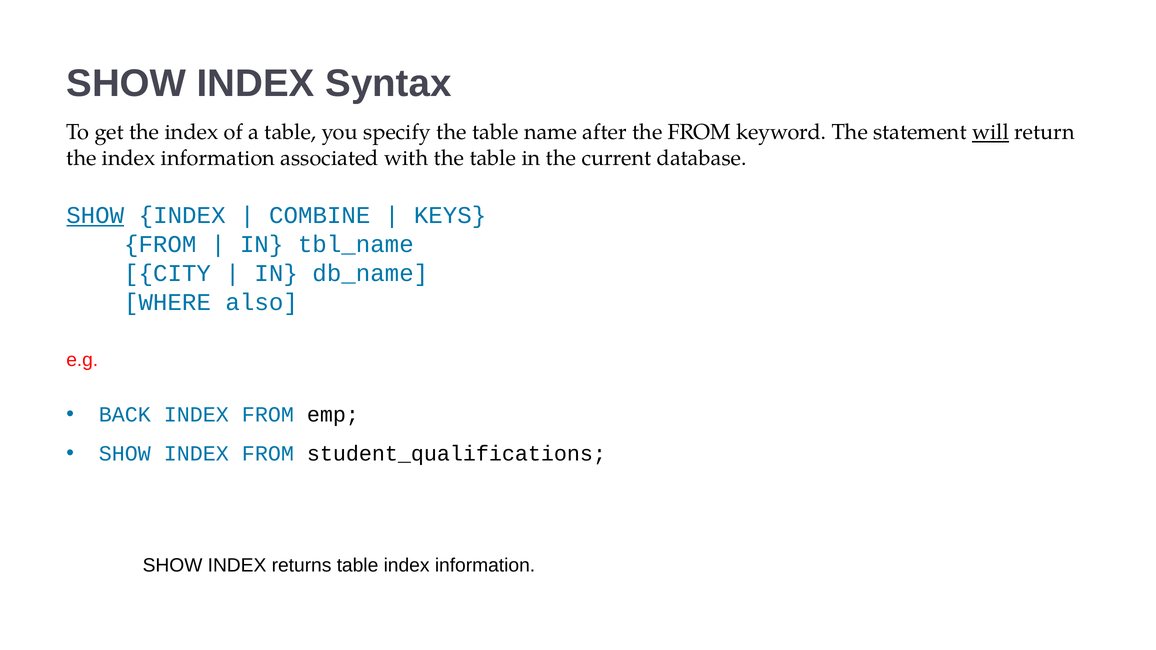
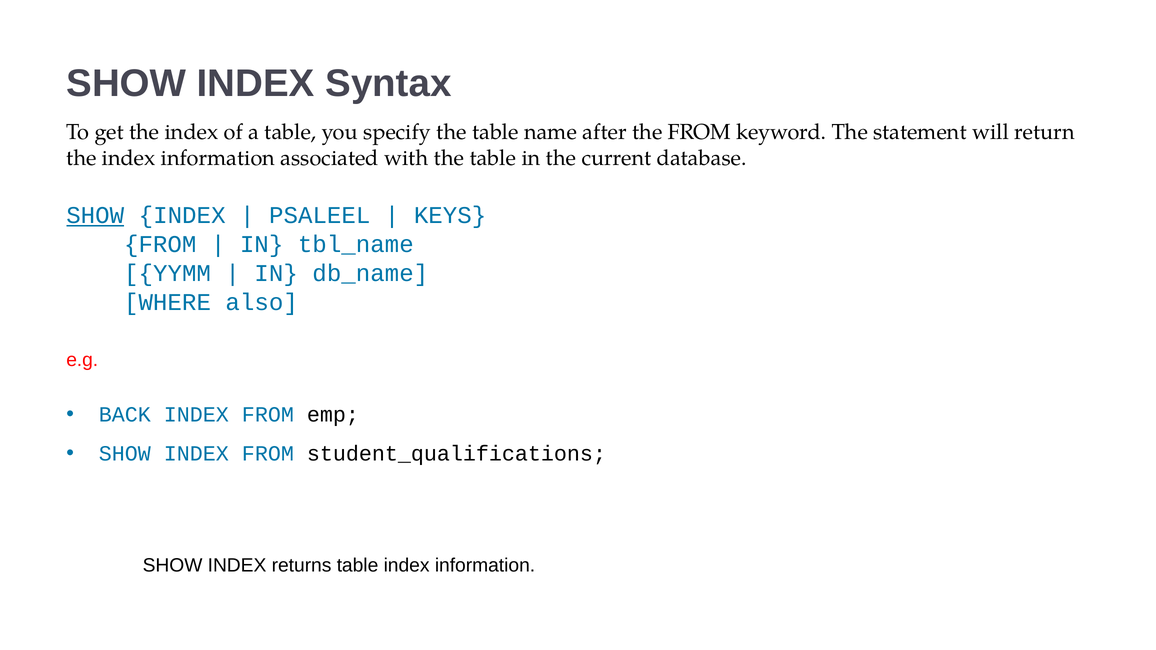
will underline: present -> none
COMBINE: COMBINE -> PSALEEL
CITY: CITY -> YYMM
